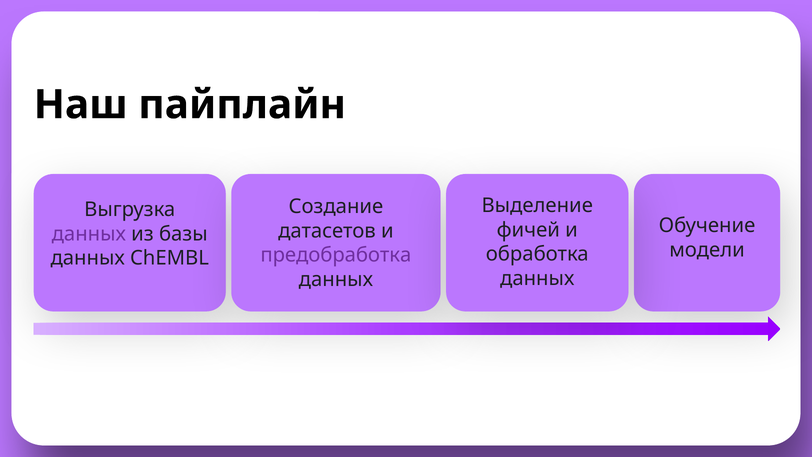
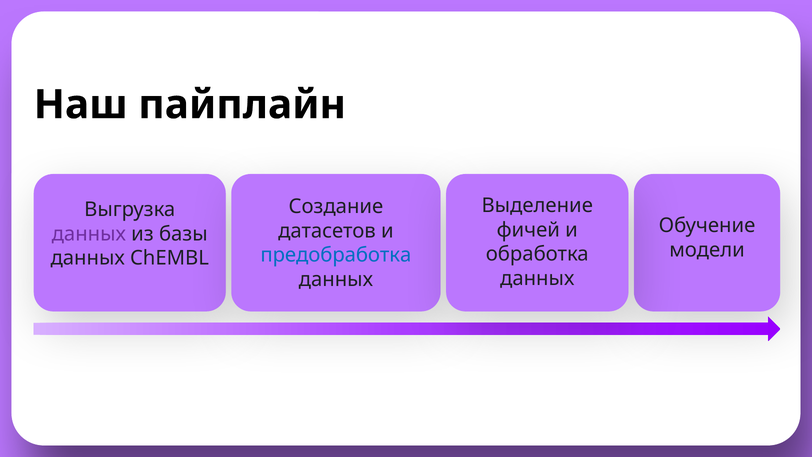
предобработка colour: purple -> blue
